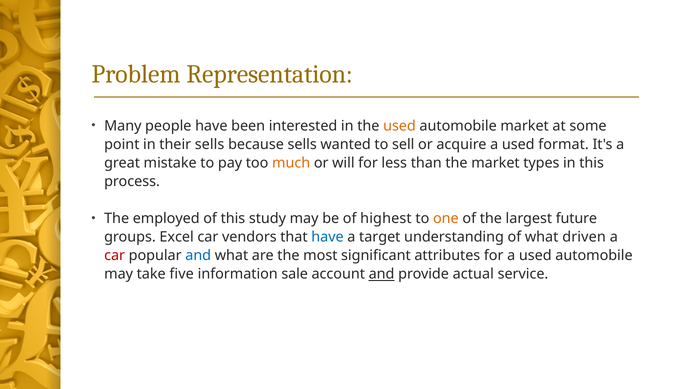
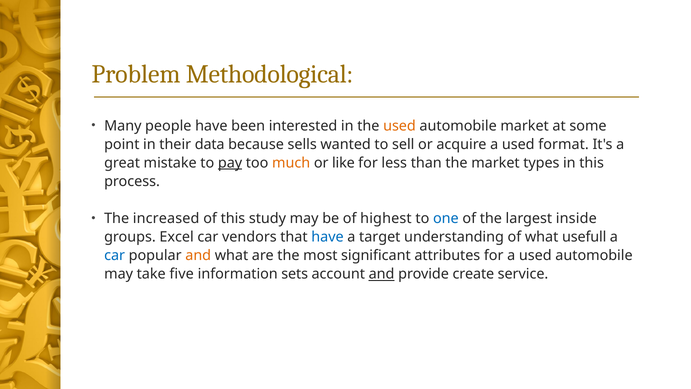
Representation: Representation -> Methodological
their sells: sells -> data
pay underline: none -> present
will: will -> like
employed: employed -> increased
one colour: orange -> blue
future: future -> inside
driven: driven -> usefull
car at (115, 256) colour: red -> blue
and at (198, 256) colour: blue -> orange
sale: sale -> sets
actual: actual -> create
